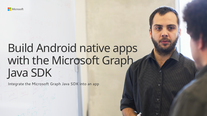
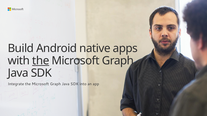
the at (41, 61) underline: none -> present
